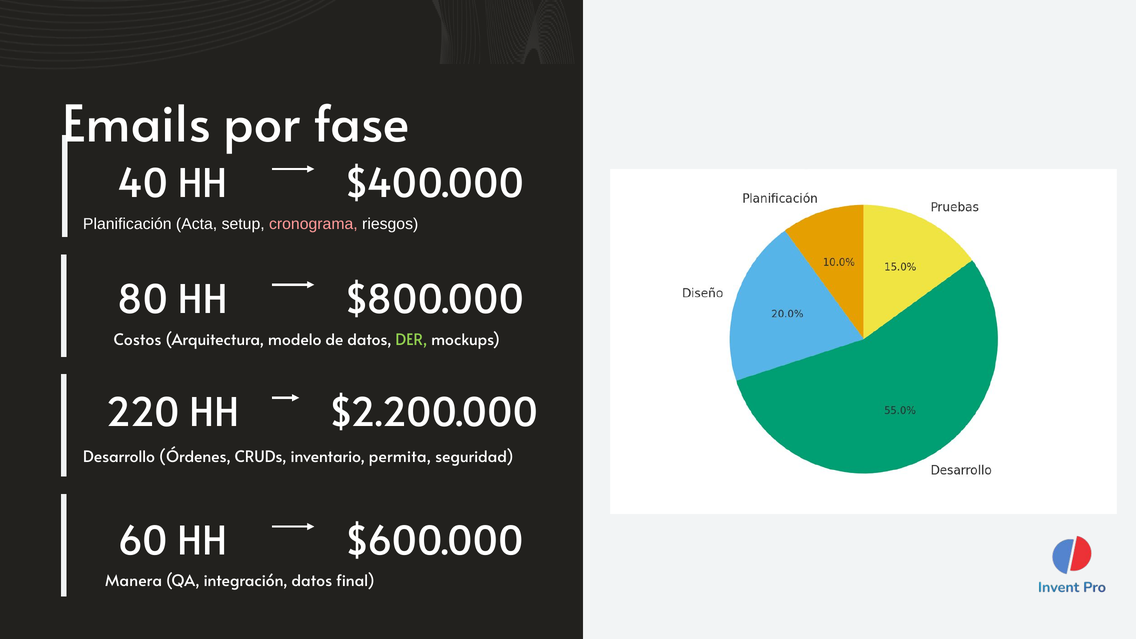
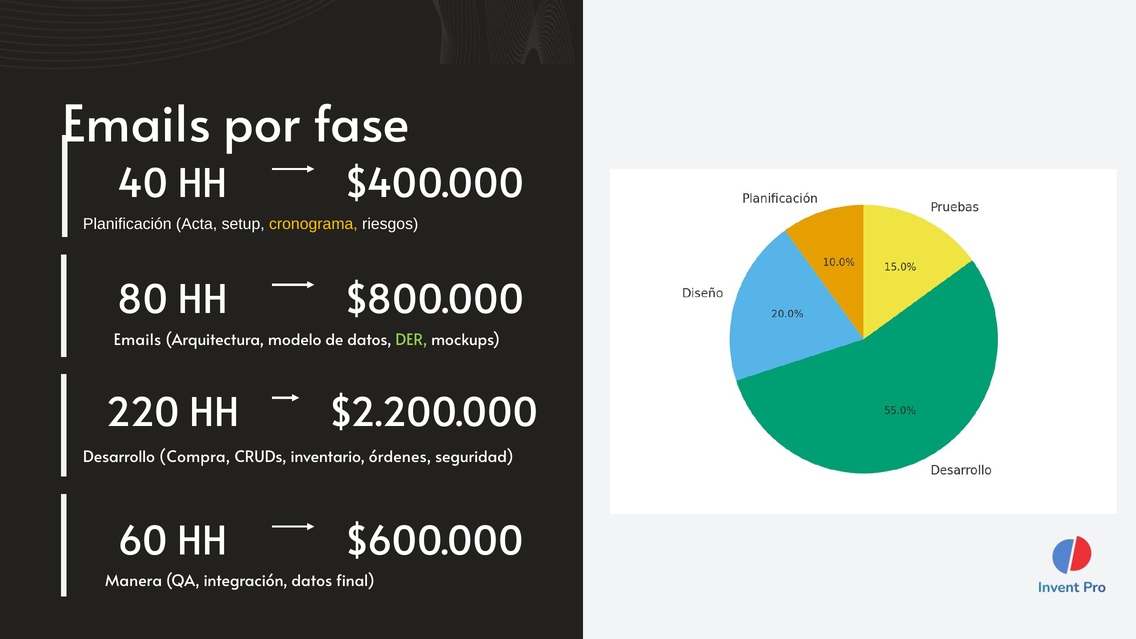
cronograma colour: pink -> yellow
Costos at (138, 340): Costos -> Emails
Órdenes: Órdenes -> Compra
permita: permita -> órdenes
